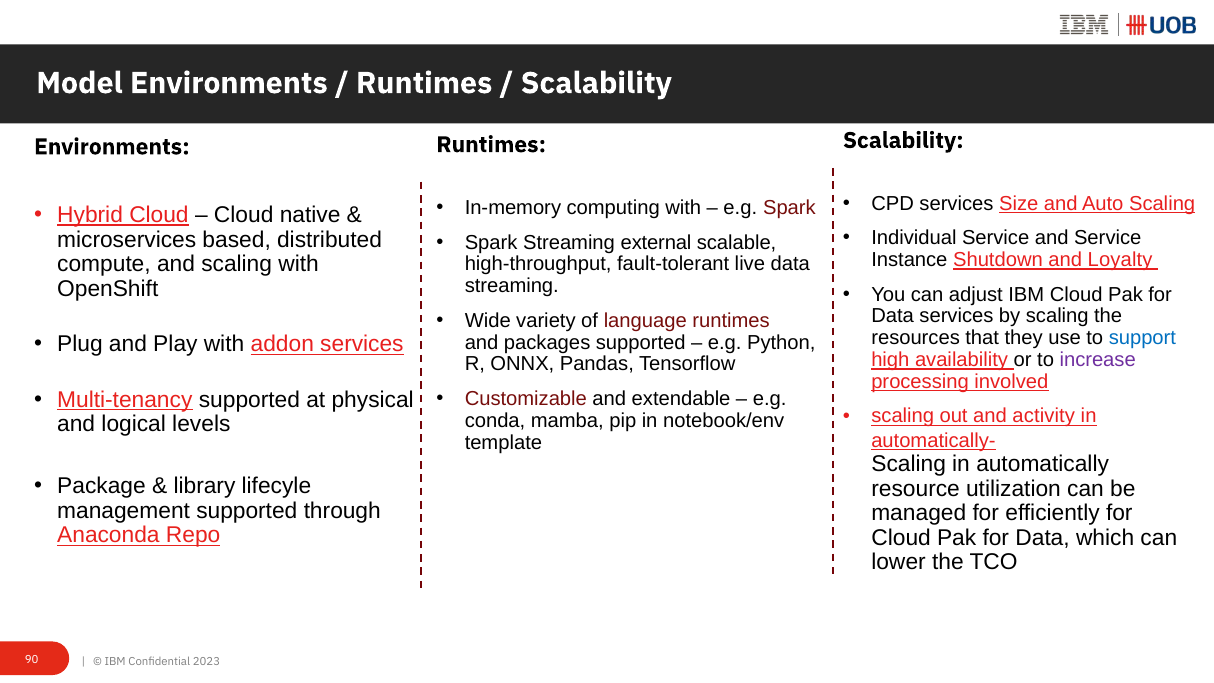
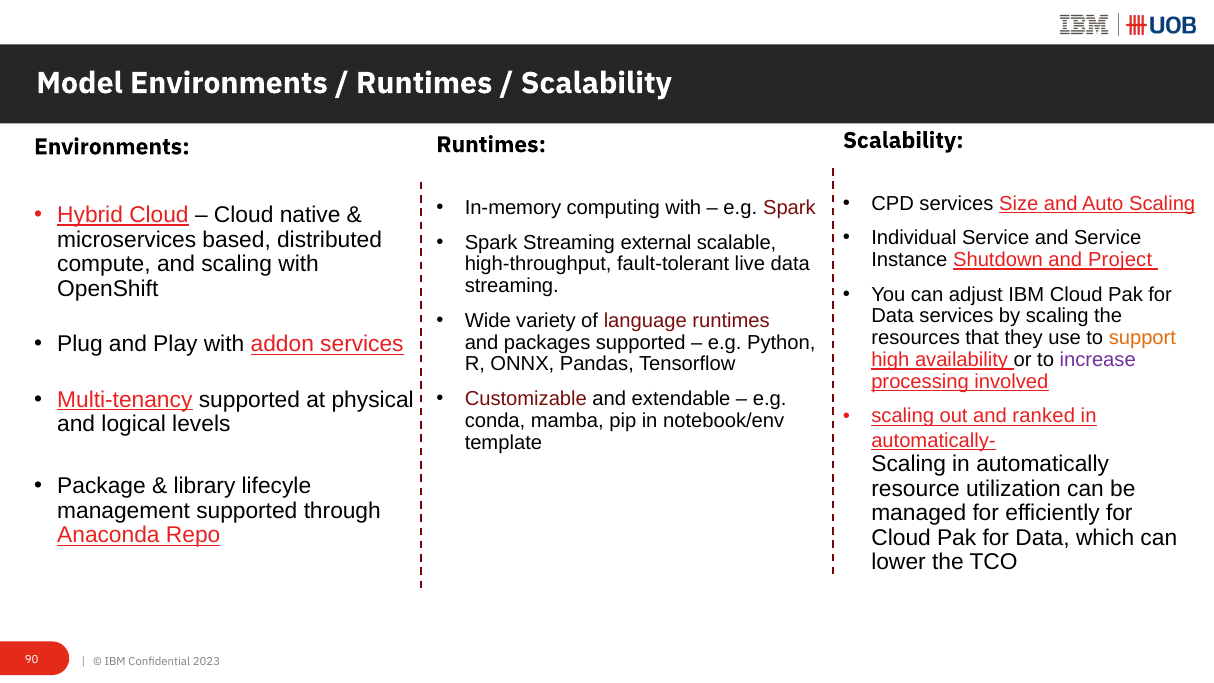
Loyalty: Loyalty -> Project
support colour: blue -> orange
activity: activity -> ranked
